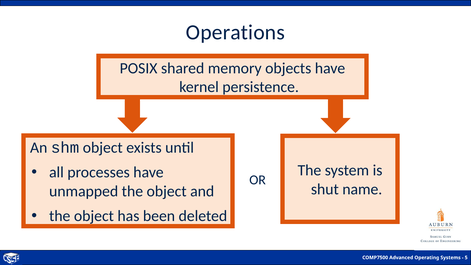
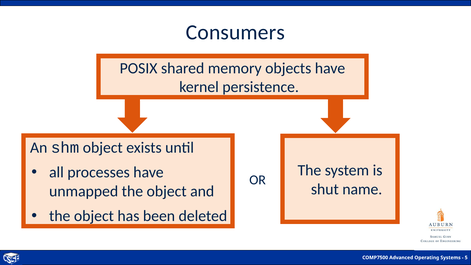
Operations: Operations -> Consumers
